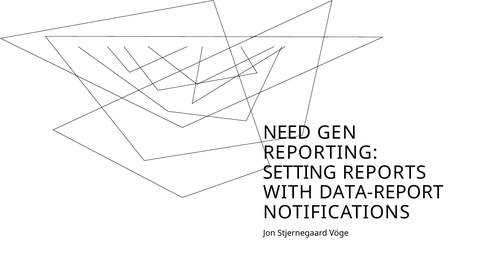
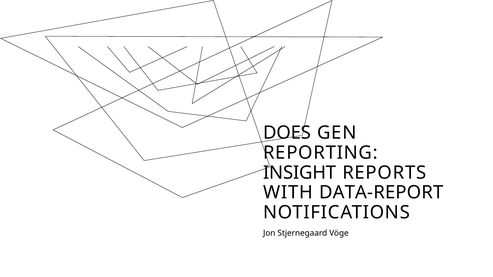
NEED: NEED -> DOES
SETTING: SETTING -> INSIGHT
